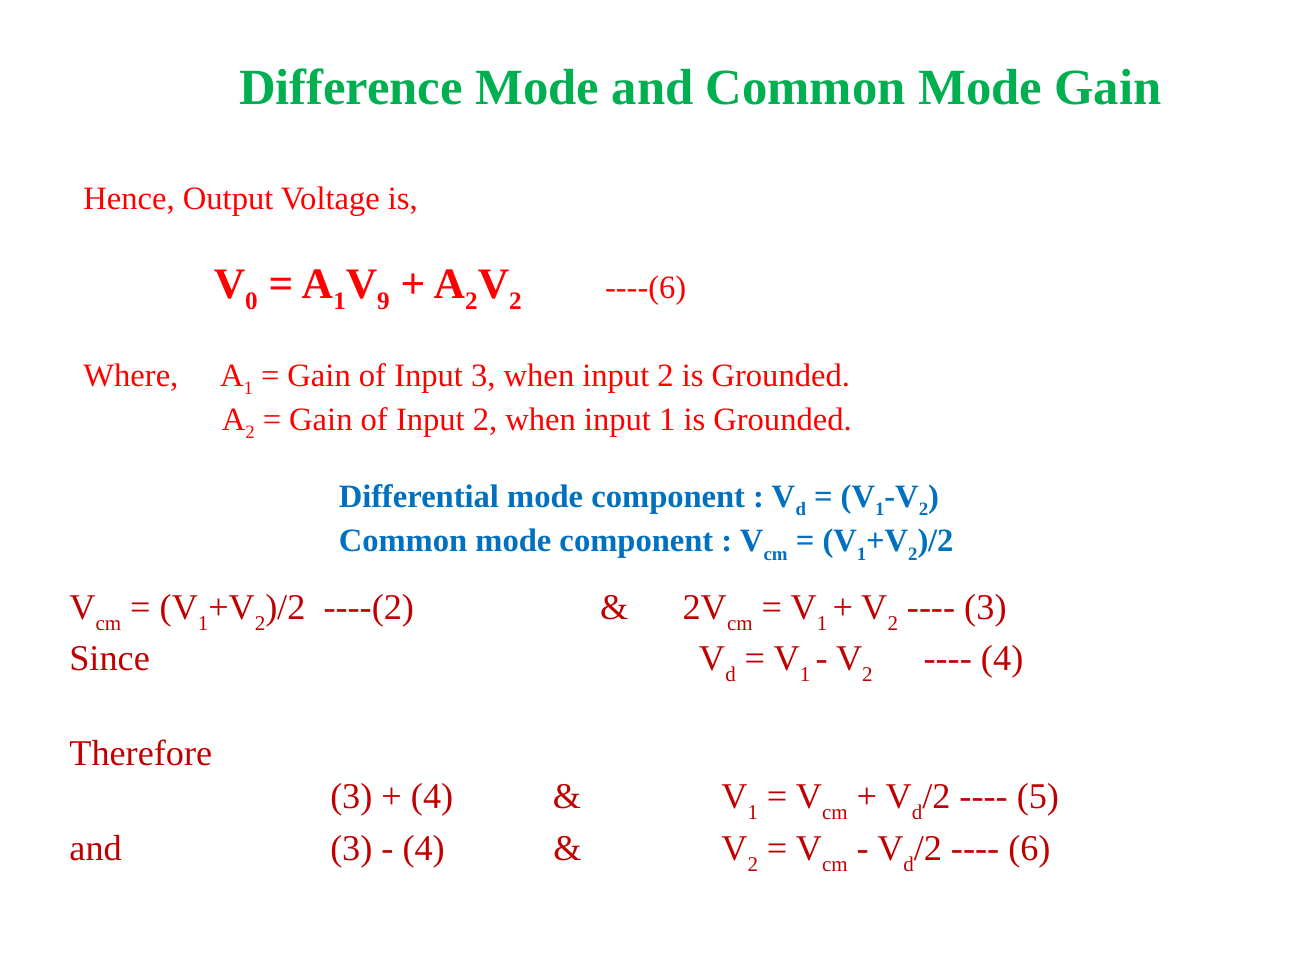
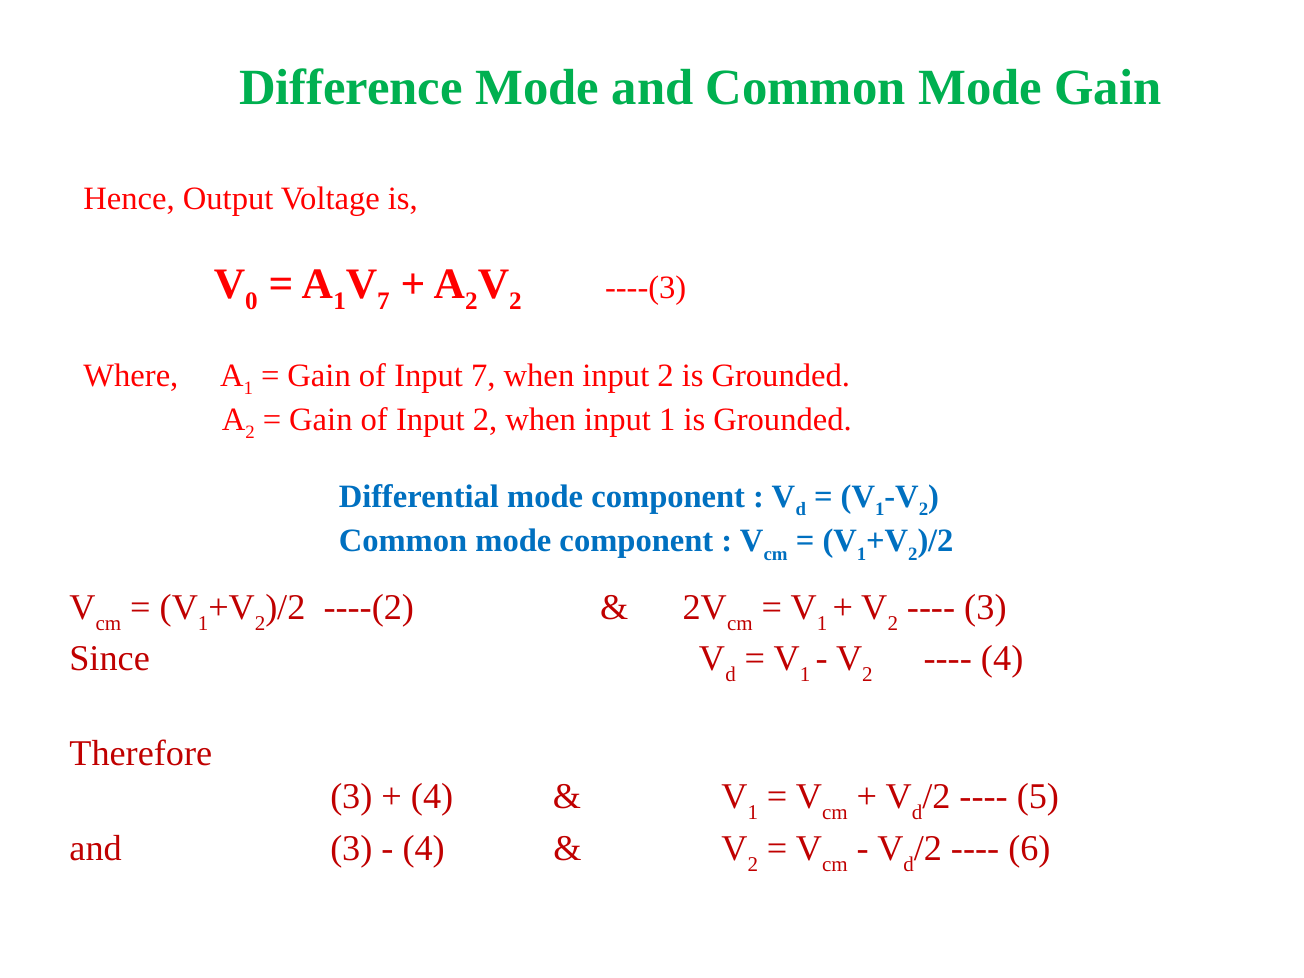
9 at (383, 301): 9 -> 7
----(6: ----(6 -> ----(3
Input 3: 3 -> 7
